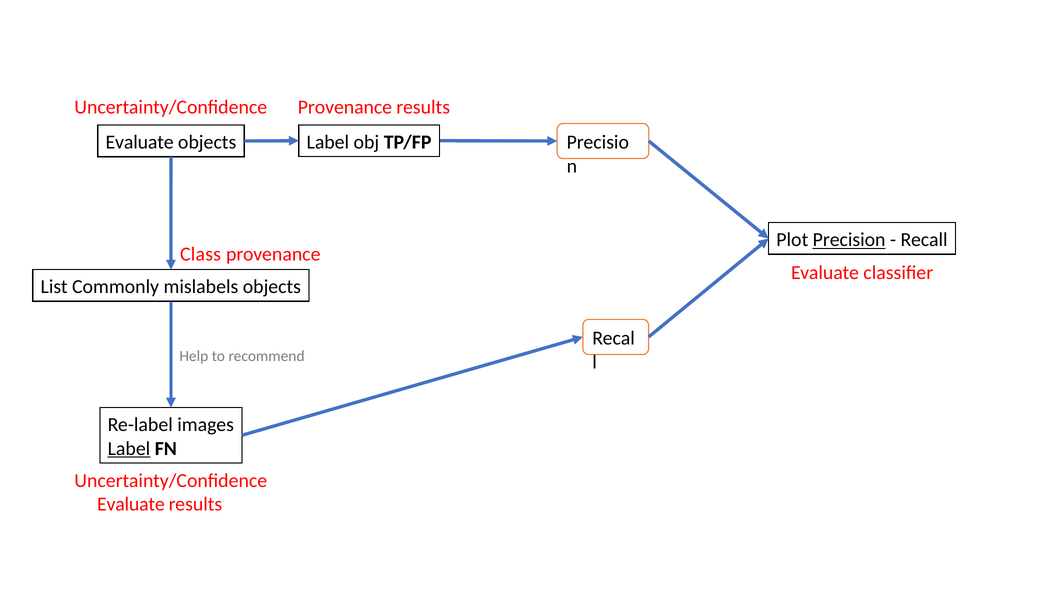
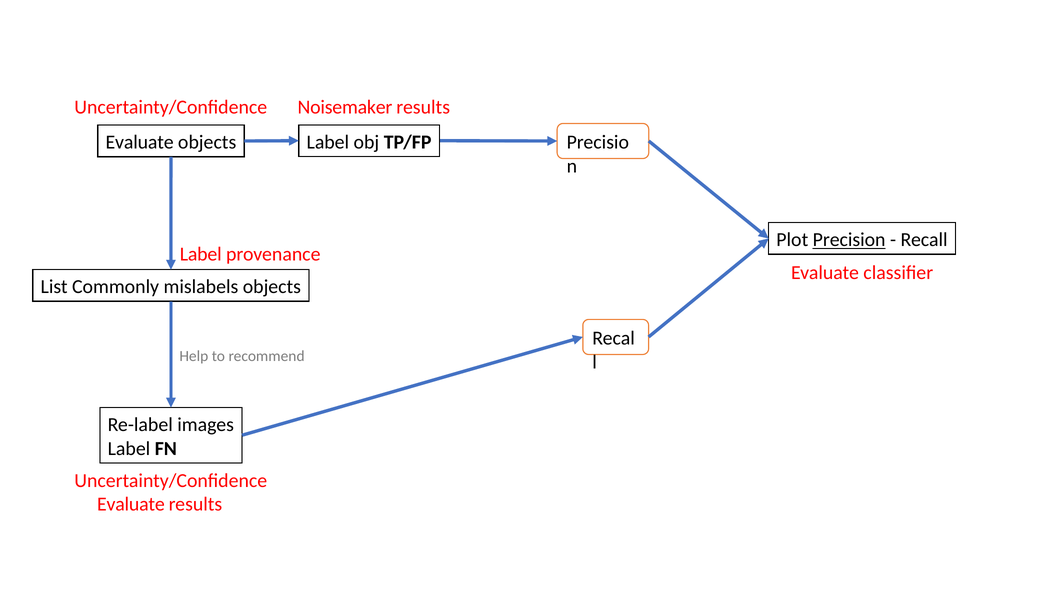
Provenance at (345, 107): Provenance -> Noisemaker
Class at (201, 254): Class -> Label
Label at (129, 449) underline: present -> none
